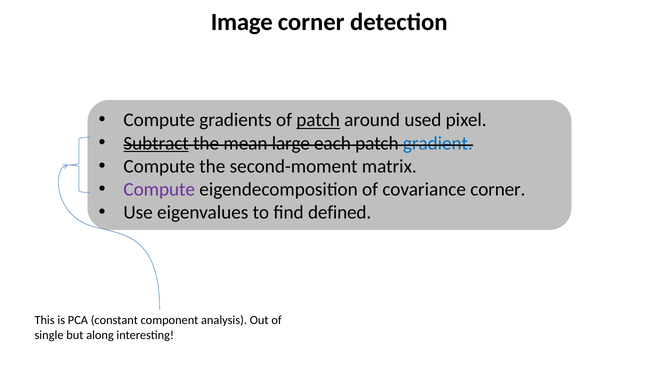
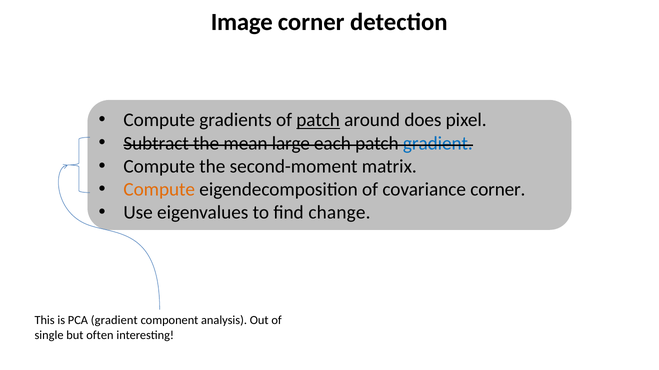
used: used -> does
Subtract underline: present -> none
Compute at (159, 190) colour: purple -> orange
defined: defined -> change
PCA constant: constant -> gradient
along: along -> often
